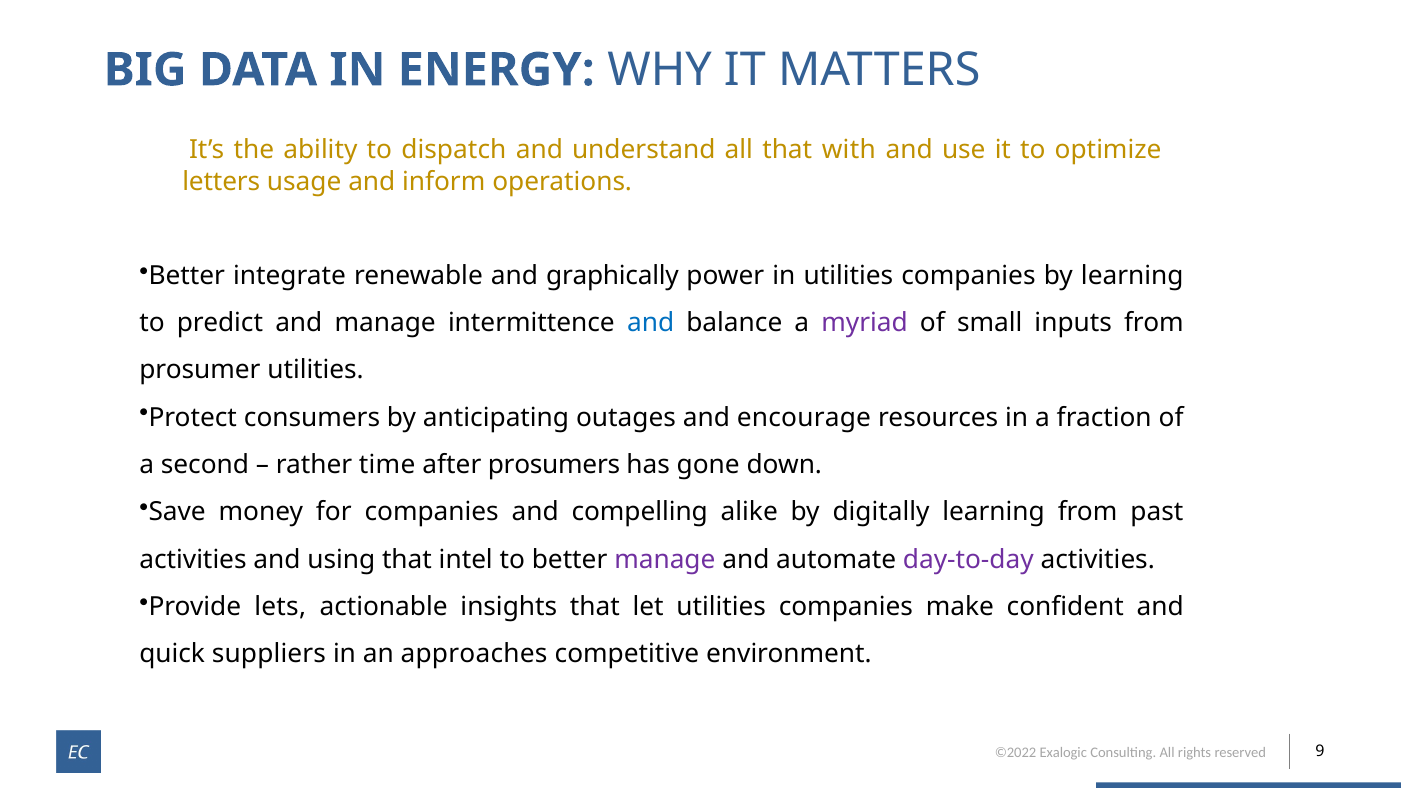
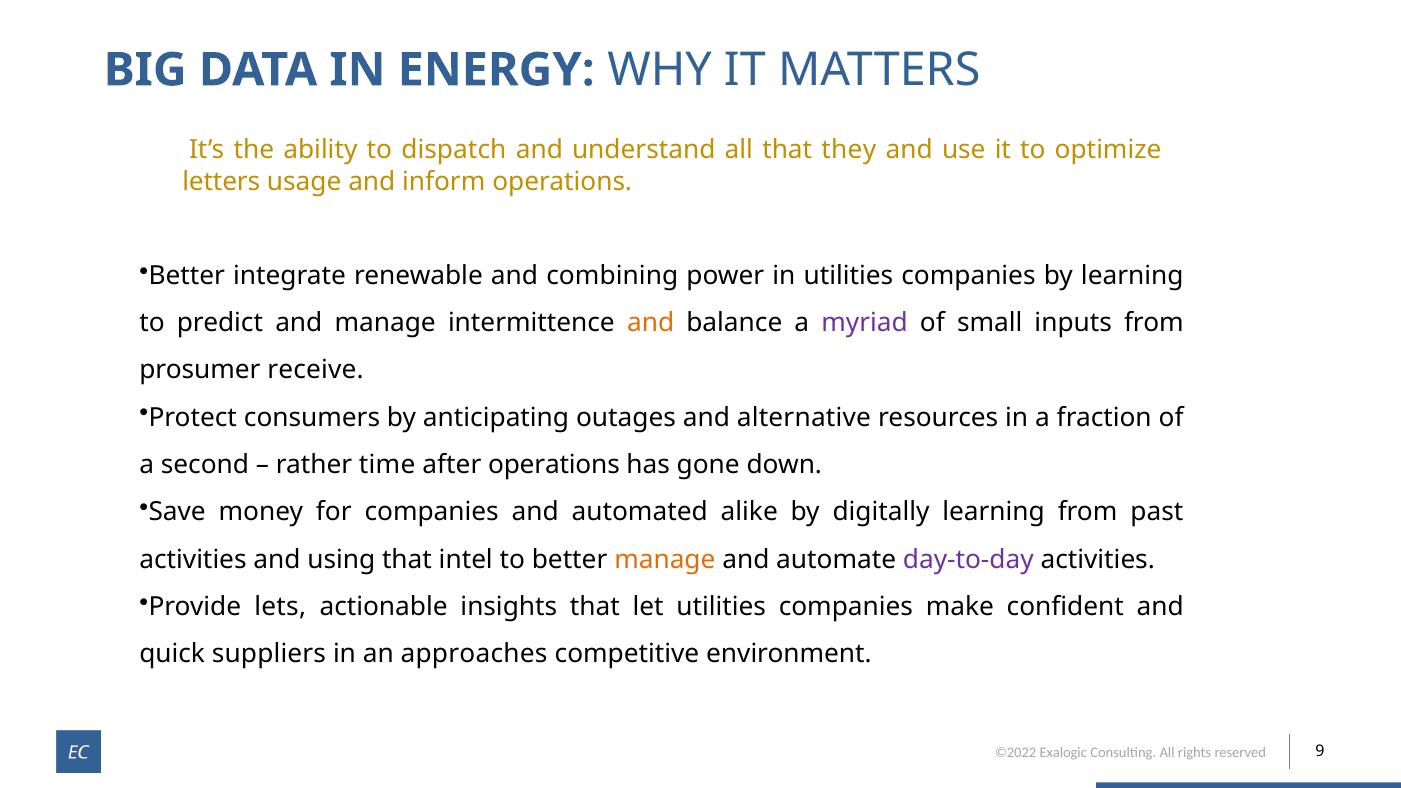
with: with -> they
graphically: graphically -> combining
and at (651, 323) colour: blue -> orange
prosumer utilities: utilities -> receive
encourage: encourage -> alternative
after prosumers: prosumers -> operations
compelling: compelling -> automated
manage at (665, 559) colour: purple -> orange
